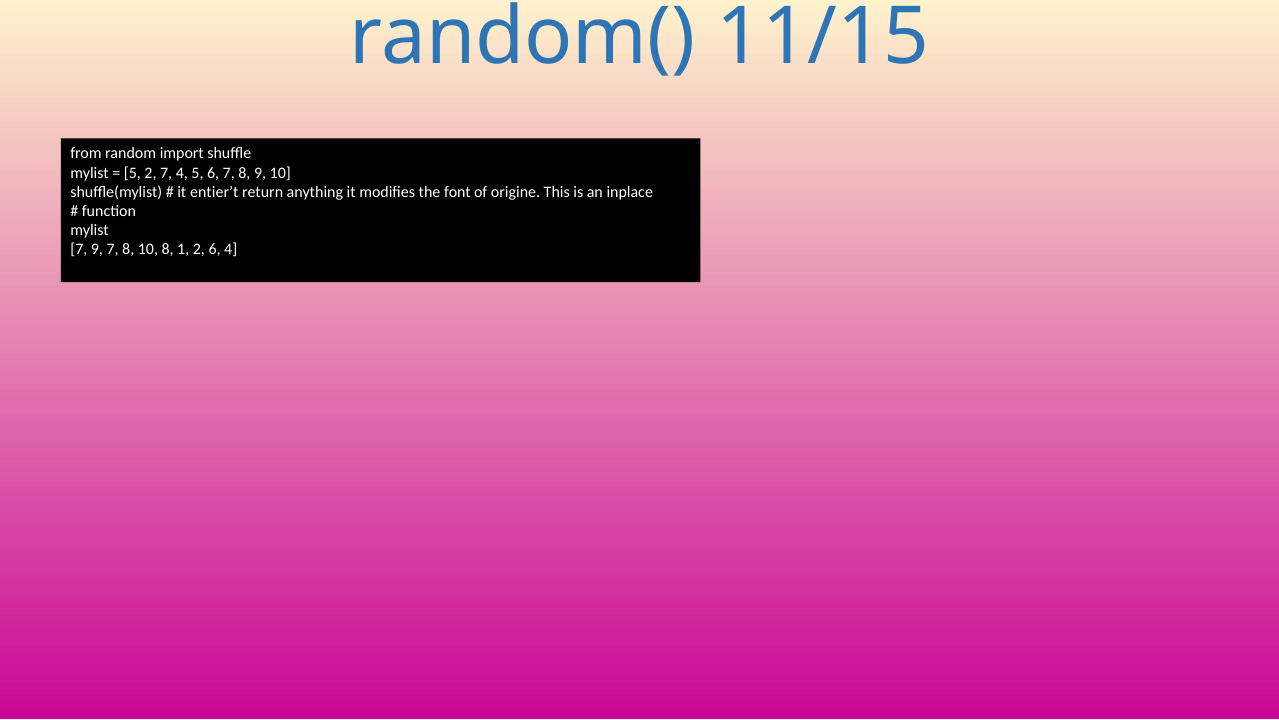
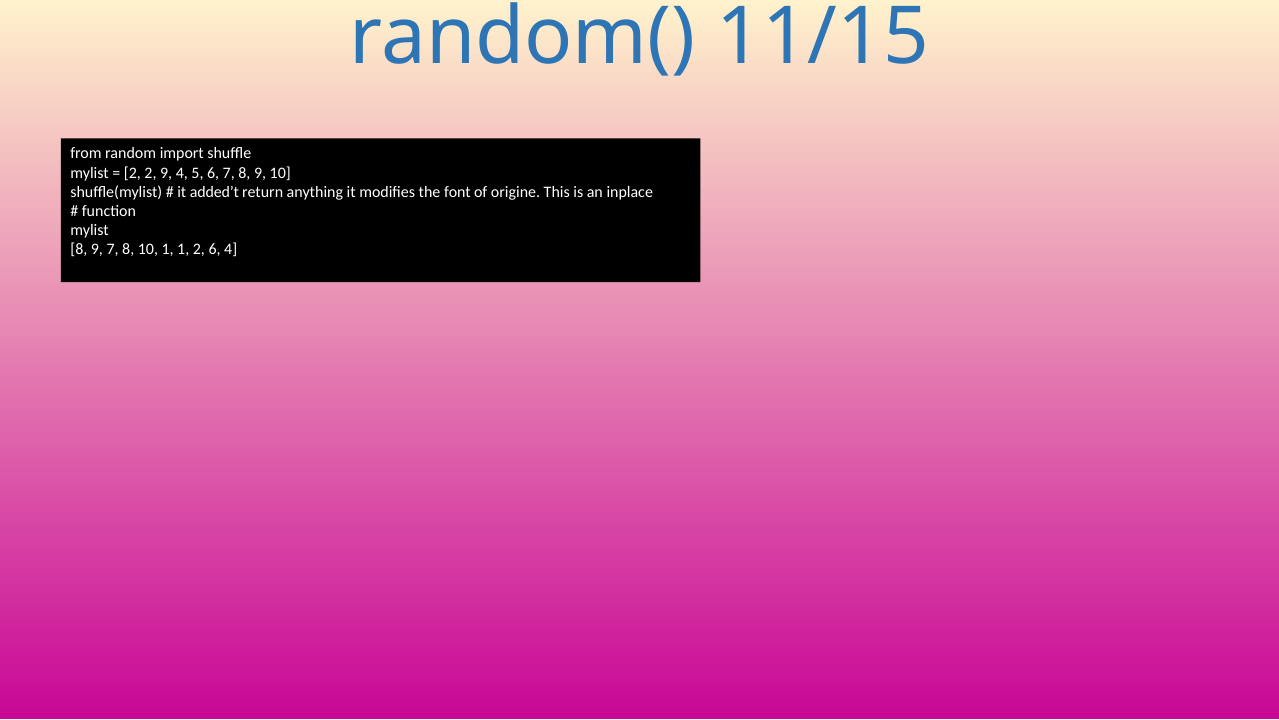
5 at (132, 173): 5 -> 2
2 7: 7 -> 9
entier’t: entier’t -> added’t
7 at (79, 249): 7 -> 8
10 8: 8 -> 1
